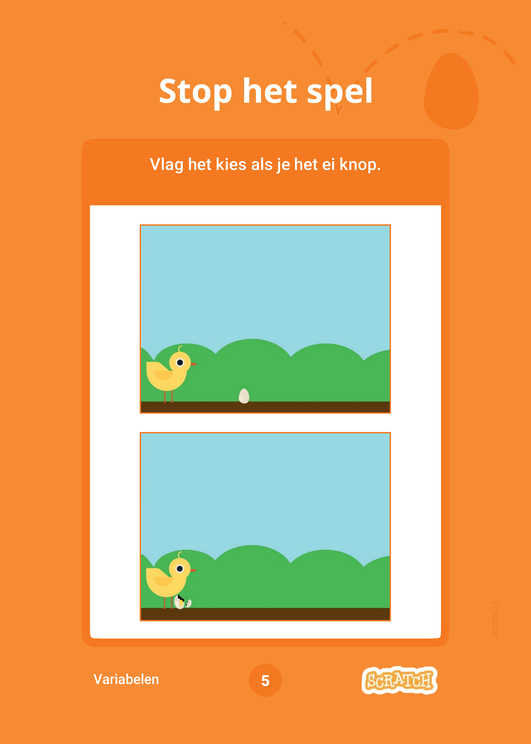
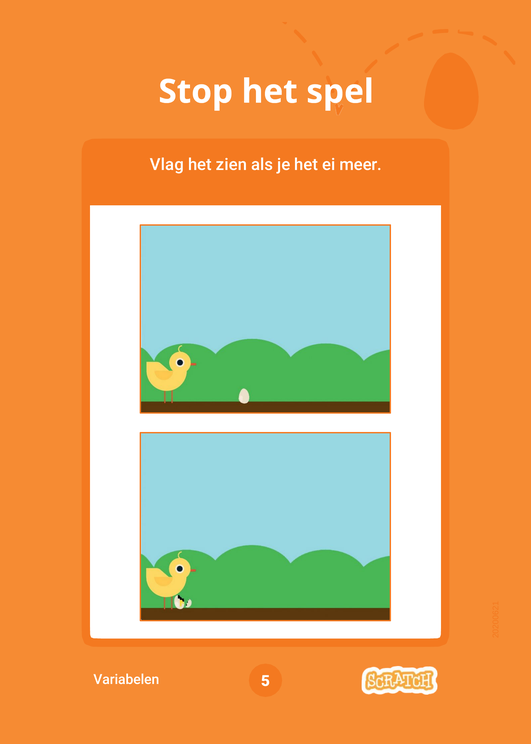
kies: kies -> zien
knop: knop -> meer
